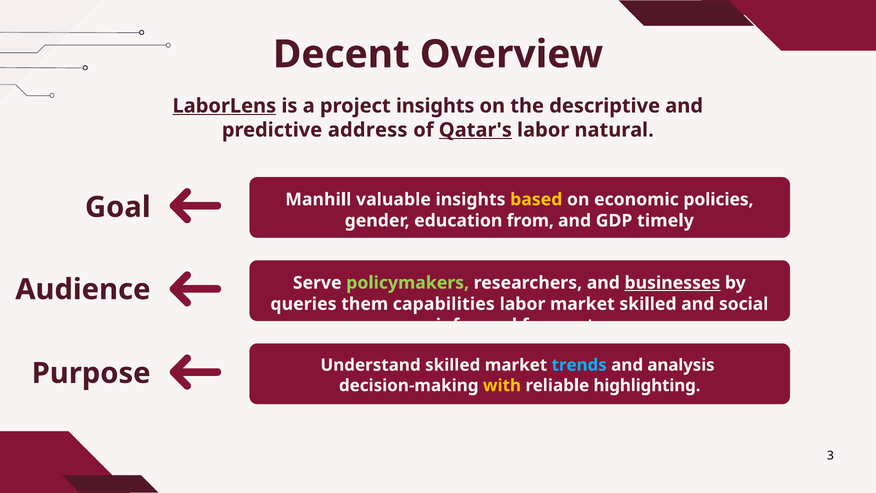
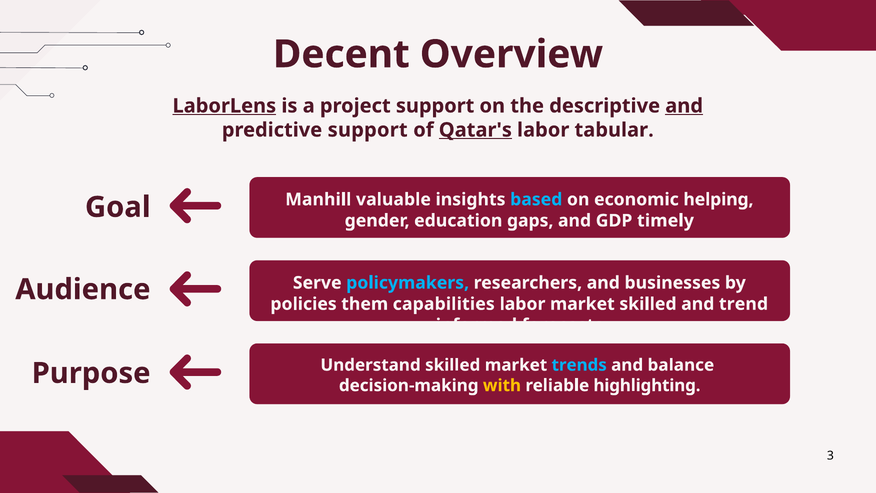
project insights: insights -> support
and at (684, 106) underline: none -> present
predictive address: address -> support
natural: natural -> tabular
based colour: yellow -> light blue
policies: policies -> helping
from: from -> gaps
policymakers colour: light green -> light blue
businesses underline: present -> none
queries: queries -> policies
social: social -> trend
analysis: analysis -> balance
